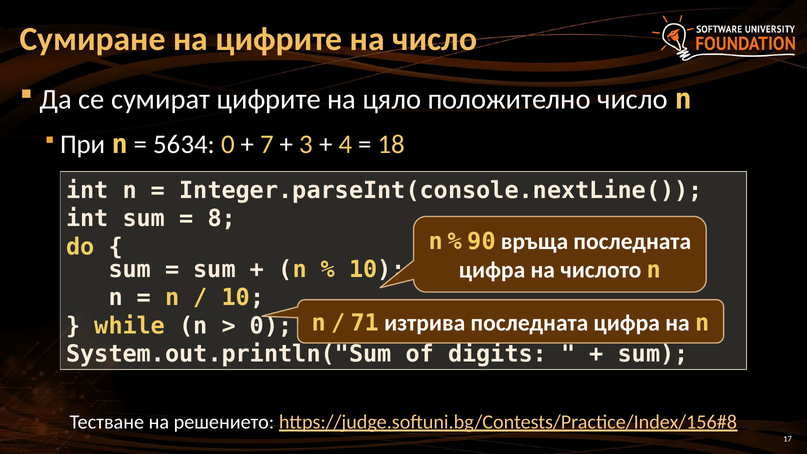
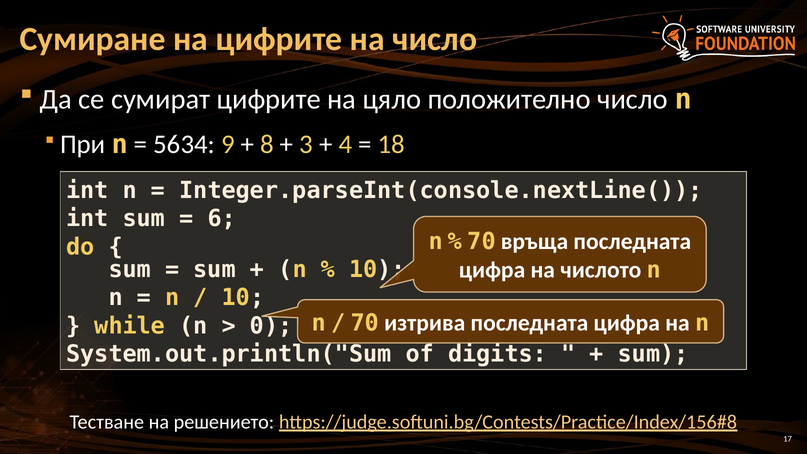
5634 0: 0 -> 9
7: 7 -> 8
8: 8 -> 6
90 at (482, 242): 90 -> 70
71 at (365, 323): 71 -> 70
